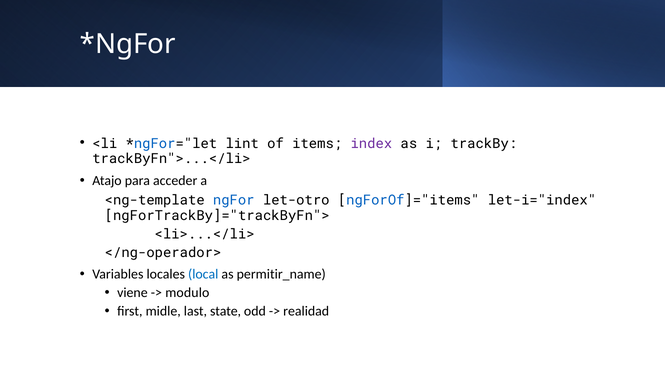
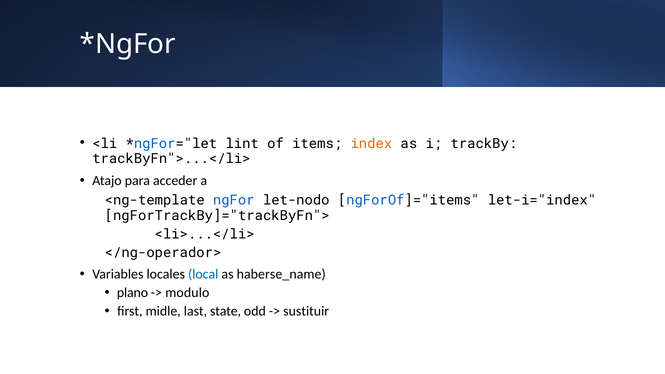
index colour: purple -> orange
let-otro: let-otro -> let-nodo
permitir_name: permitir_name -> haberse_name
viene: viene -> plano
realidad: realidad -> sustituir
